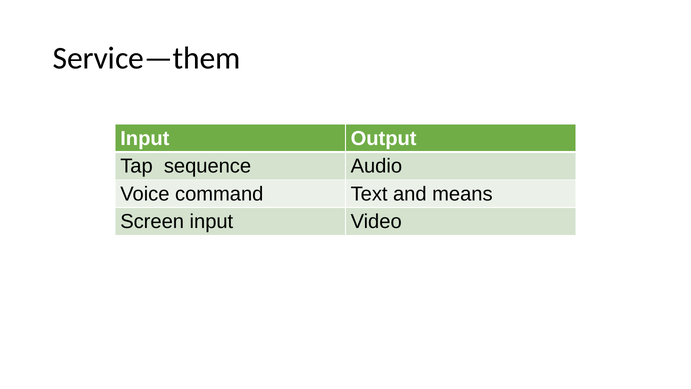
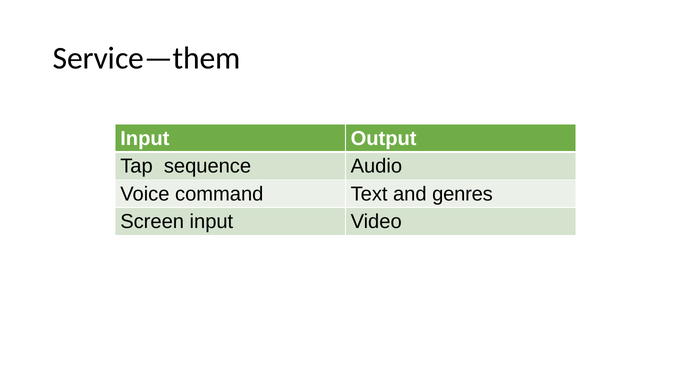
means: means -> genres
